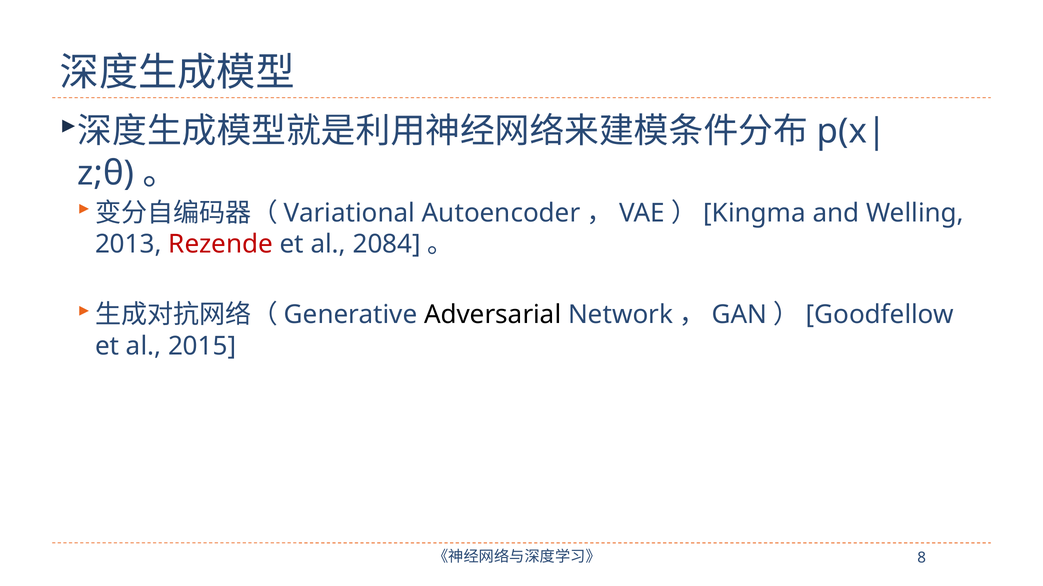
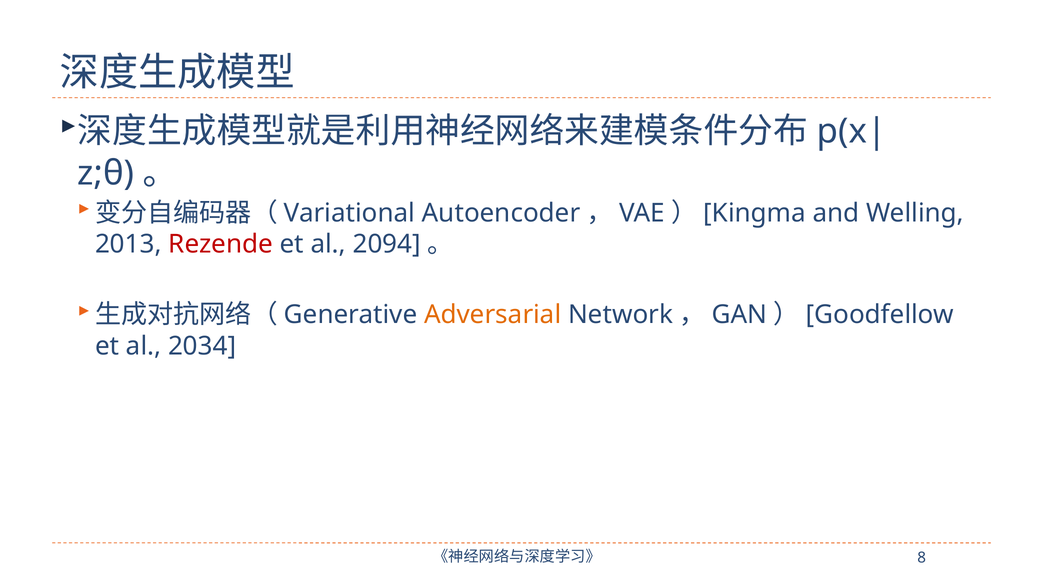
2084: 2084 -> 2094
Adversarial colour: black -> orange
2015: 2015 -> 2034
